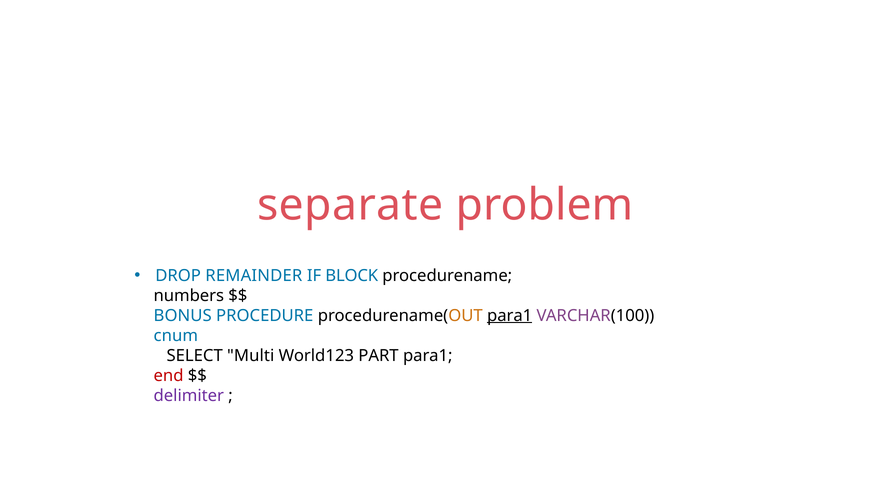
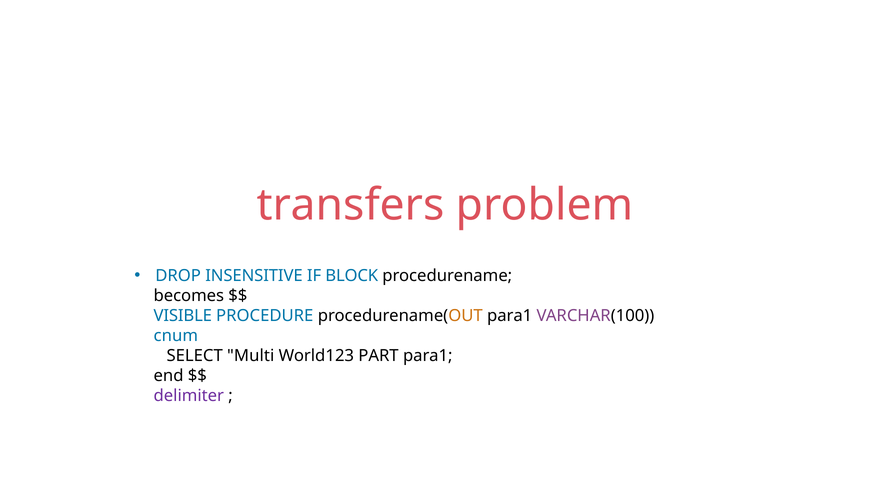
separate: separate -> transfers
REMAINDER: REMAINDER -> INSENSITIVE
numbers: numbers -> becomes
BONUS: BONUS -> VISIBLE
para1 at (510, 316) underline: present -> none
end colour: red -> black
